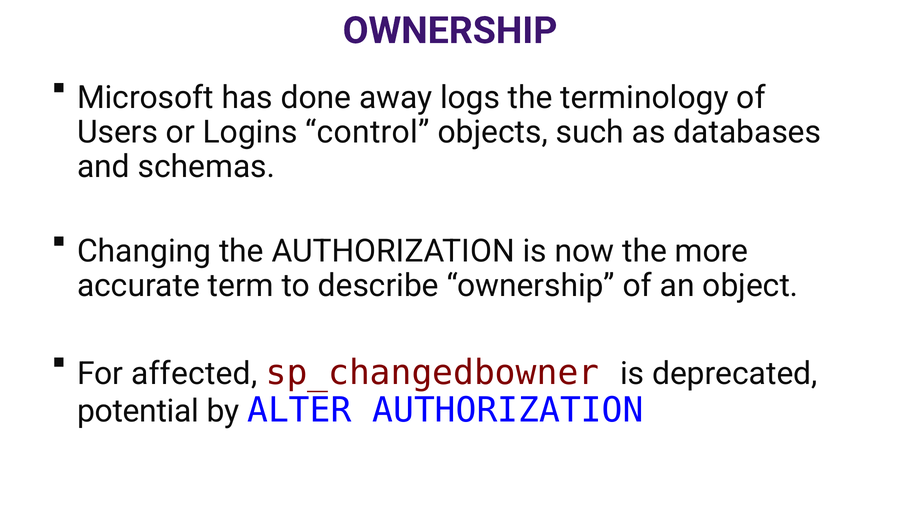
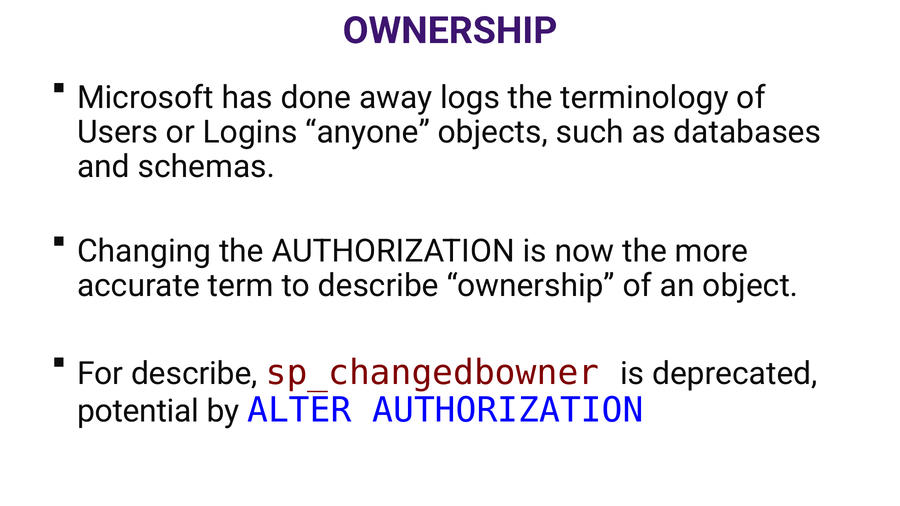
control: control -> anyone
For affected: affected -> describe
